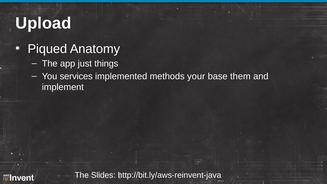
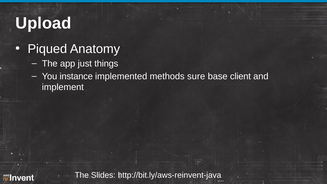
services: services -> instance
your: your -> sure
them: them -> client
